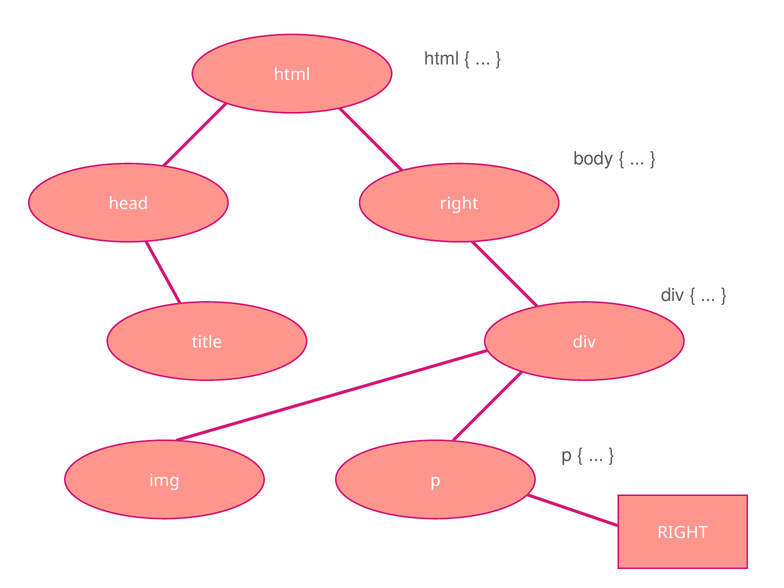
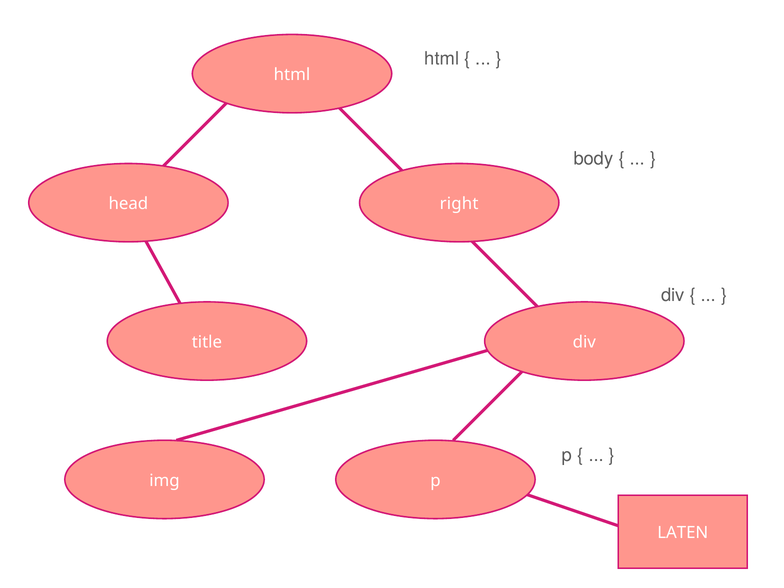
RIGHT at (683, 533): RIGHT -> LATEN
